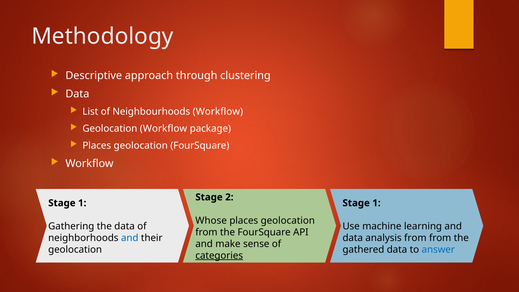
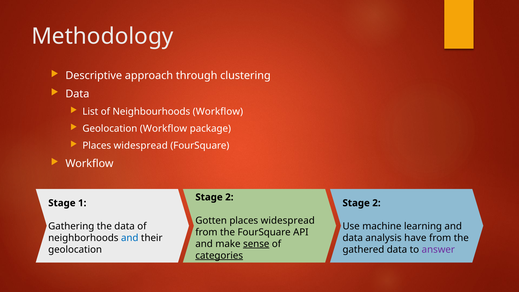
geolocation at (141, 146): geolocation -> widespread
1 at (376, 203): 1 -> 2
Whose: Whose -> Gotten
geolocation at (288, 220): geolocation -> widespread
analysis from: from -> have
sense underline: none -> present
answer colour: blue -> purple
